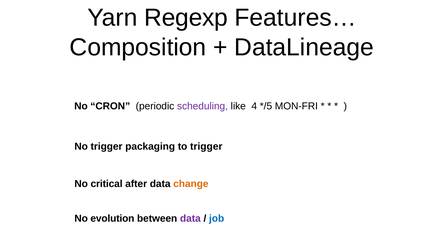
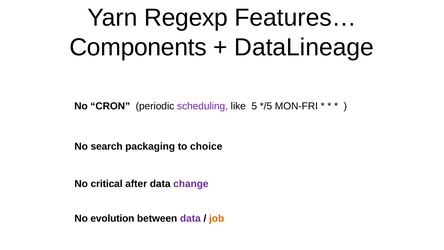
Composition: Composition -> Components
4: 4 -> 5
No trigger: trigger -> search
to trigger: trigger -> choice
change colour: orange -> purple
job colour: blue -> orange
